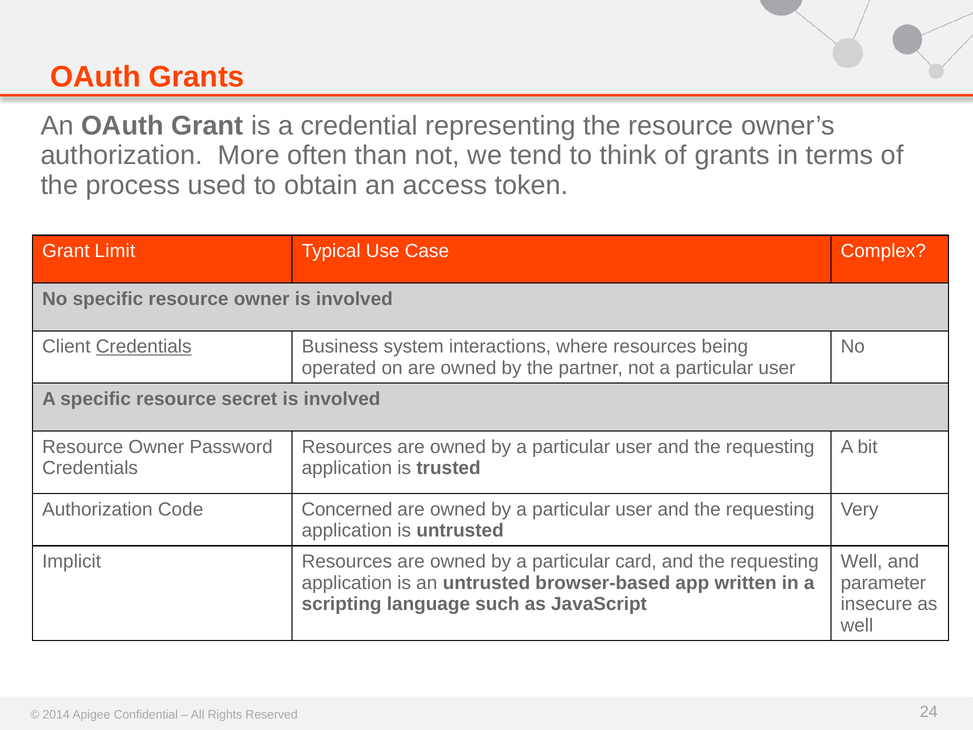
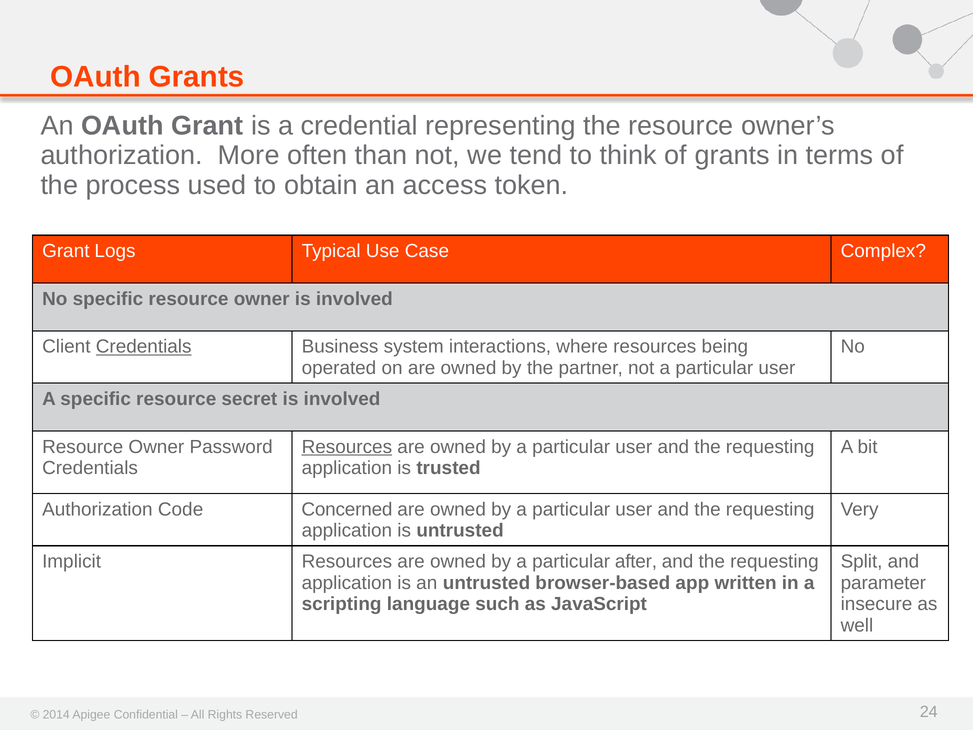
Limit: Limit -> Logs
Resources at (347, 447) underline: none -> present
card: card -> after
Well at (862, 561): Well -> Split
